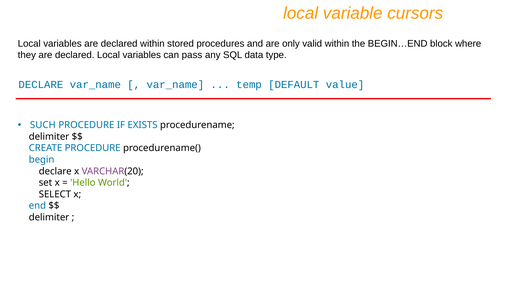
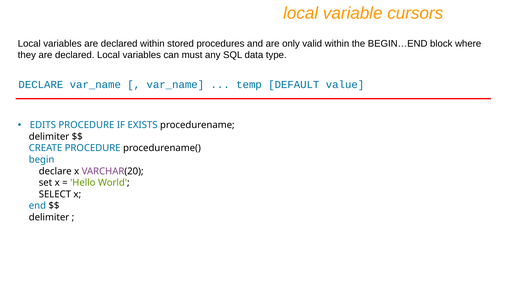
pass: pass -> must
SUCH: SUCH -> EDITS
